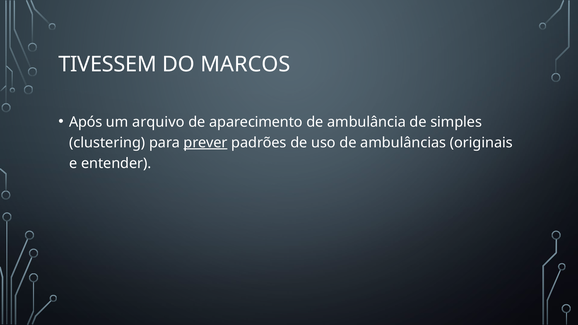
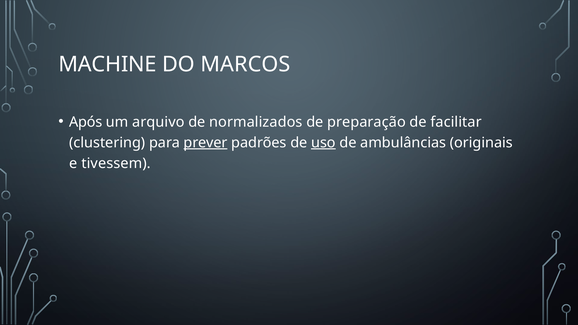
TIVESSEM: TIVESSEM -> MACHINE
aparecimento: aparecimento -> normalizados
ambulância: ambulância -> preparação
simples: simples -> facilitar
uso underline: none -> present
entender: entender -> tivessem
